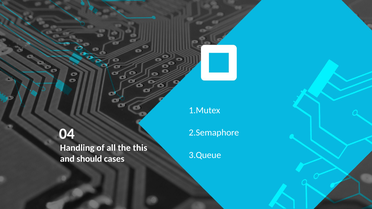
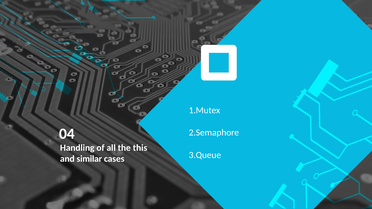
should: should -> similar
